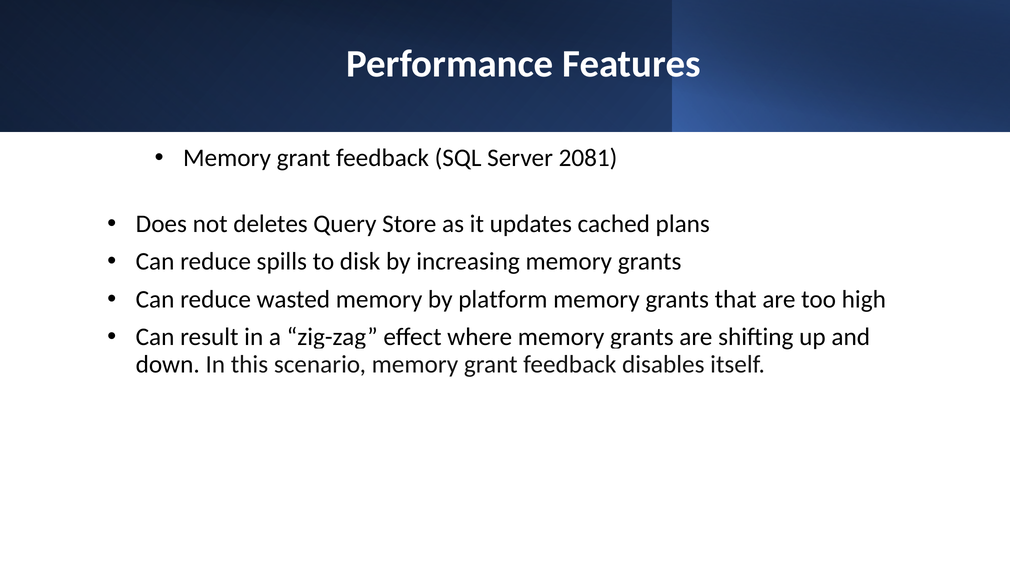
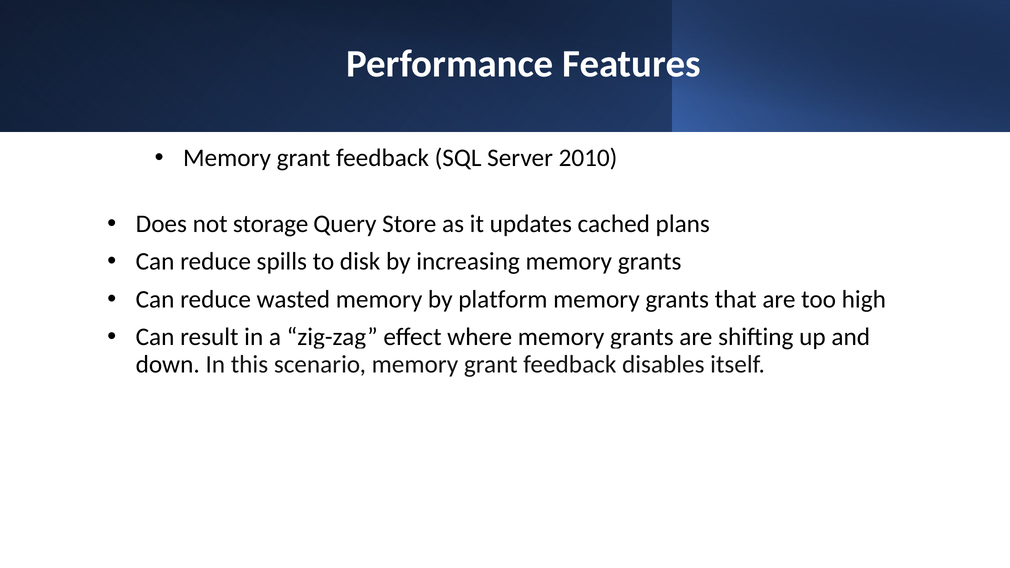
2081: 2081 -> 2010
deletes: deletes -> storage
